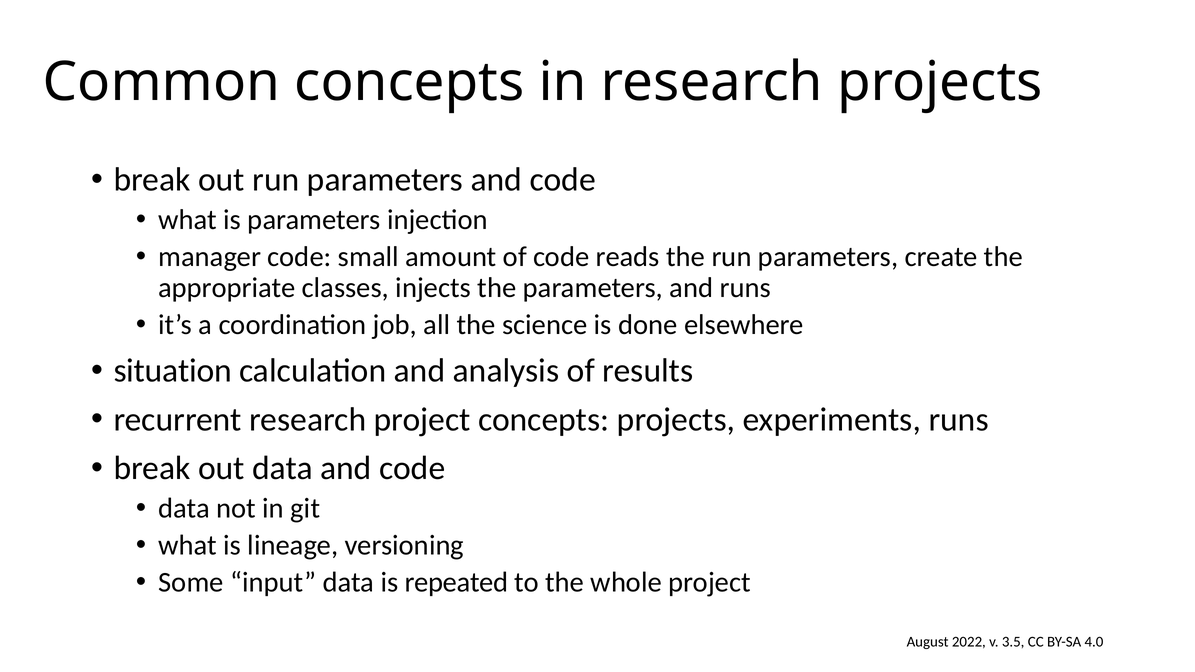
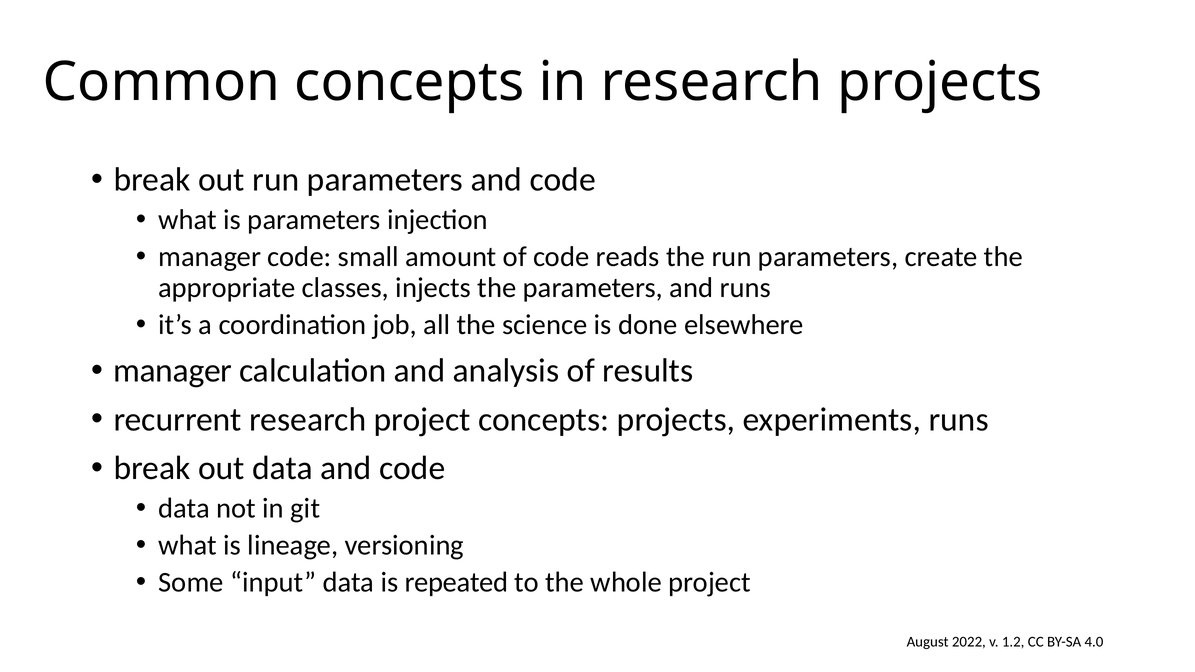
situation at (173, 371): situation -> manager
3.5: 3.5 -> 1.2
